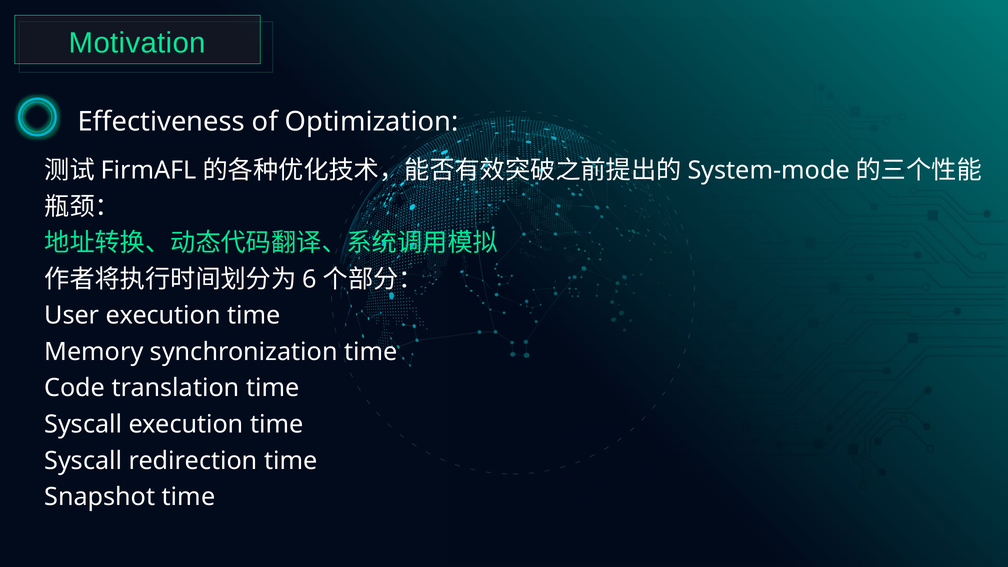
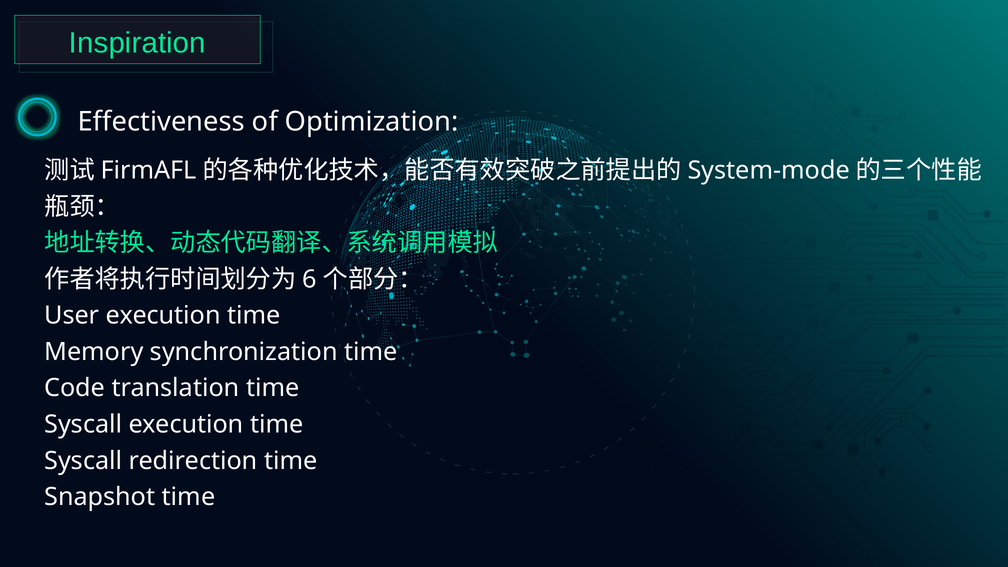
Motivation: Motivation -> Inspiration
